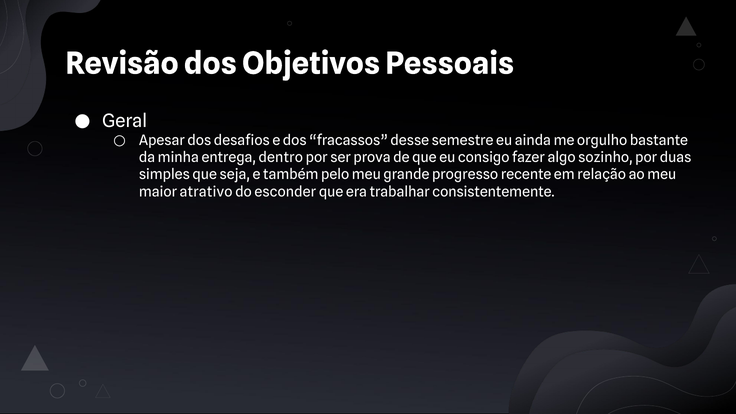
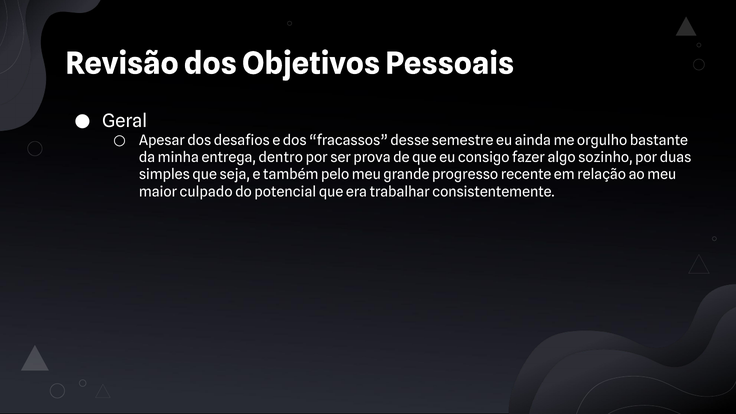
atrativo: atrativo -> culpado
esconder: esconder -> potencial
